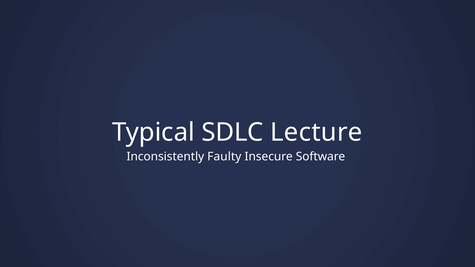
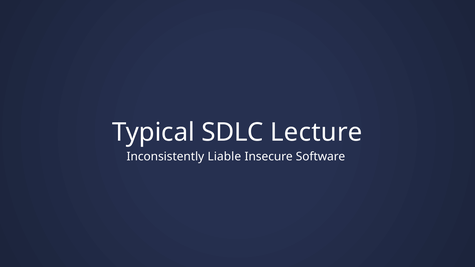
Faulty: Faulty -> Liable
